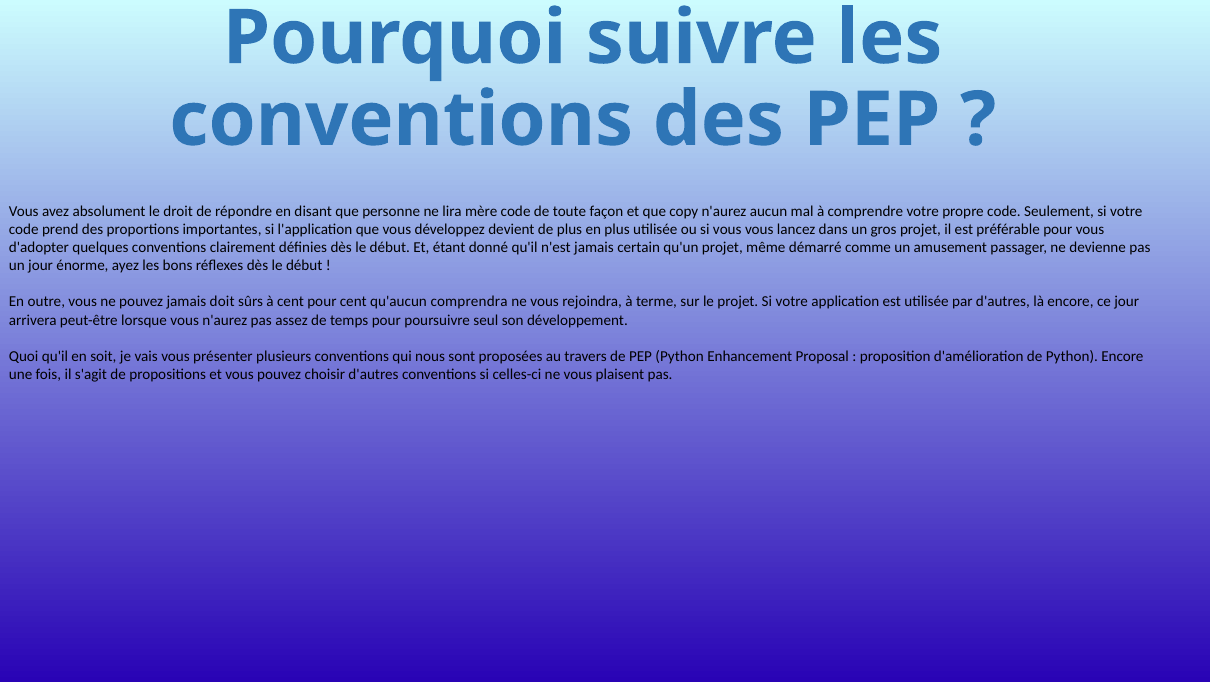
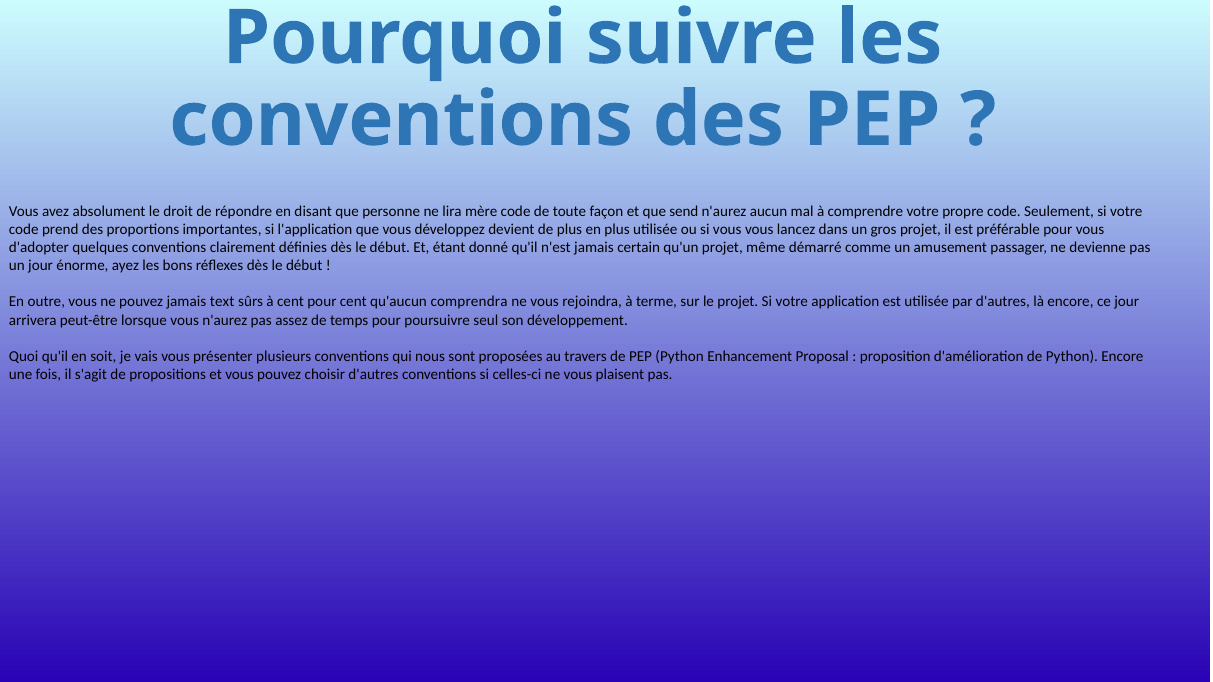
copy: copy -> send
doit: doit -> text
